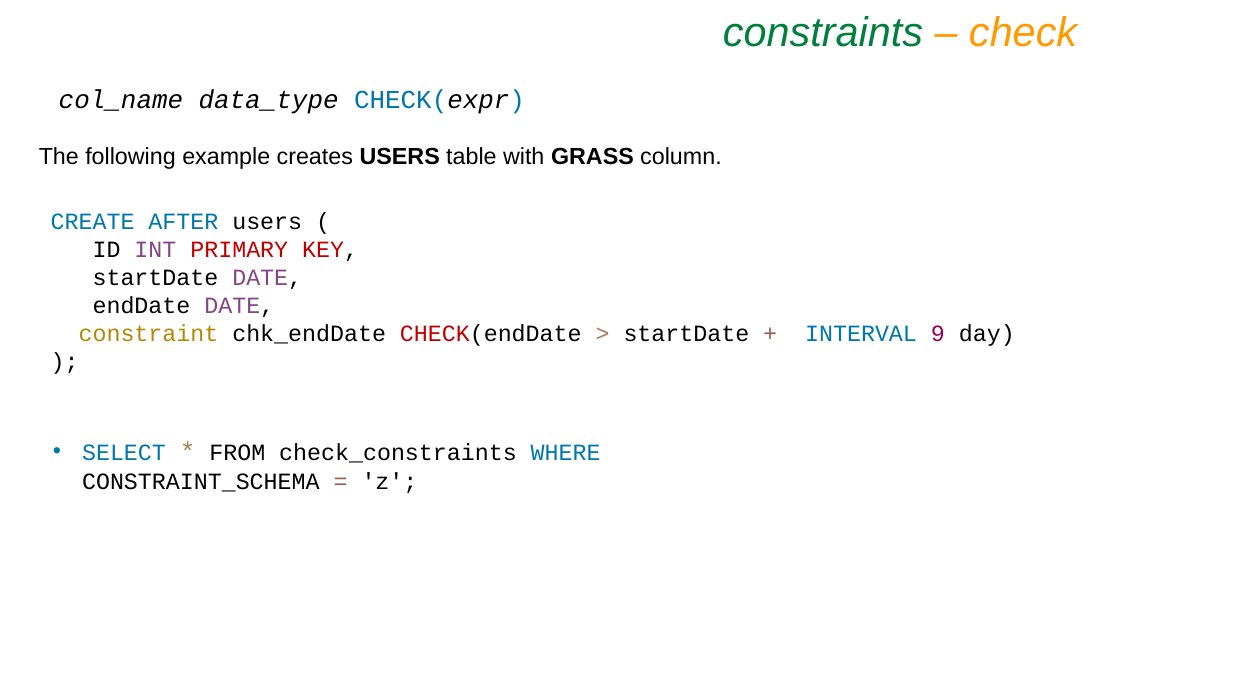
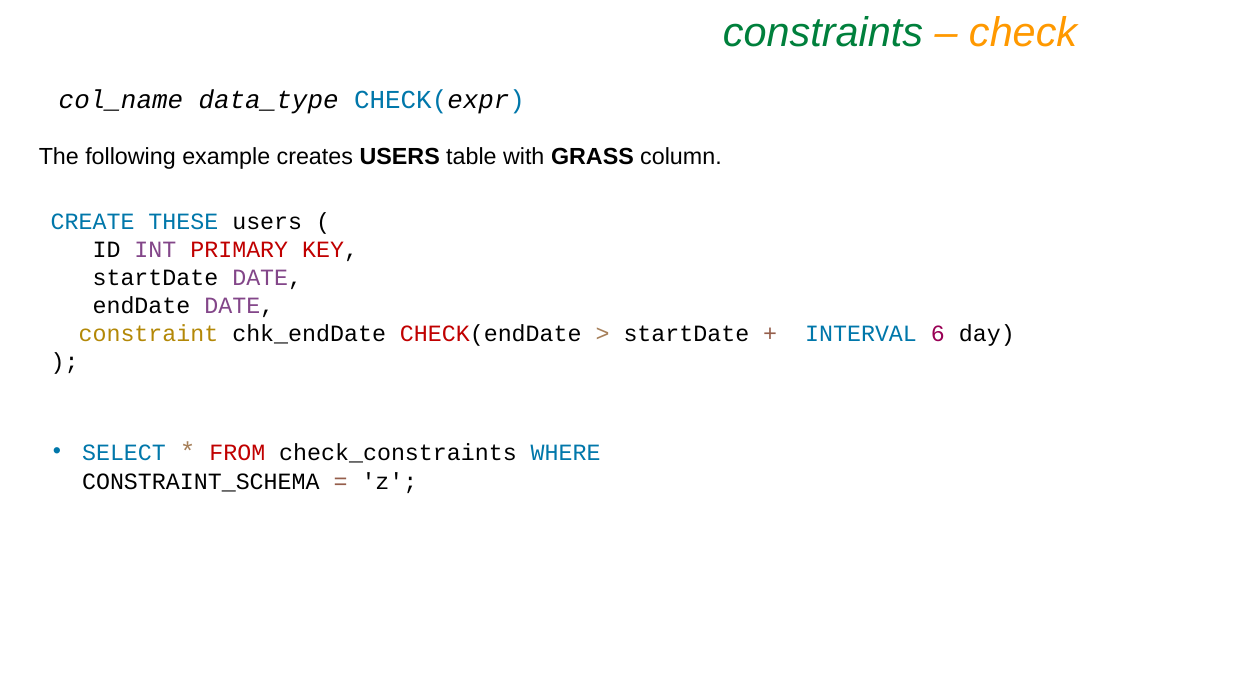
AFTER: AFTER -> THESE
9: 9 -> 6
FROM colour: black -> red
